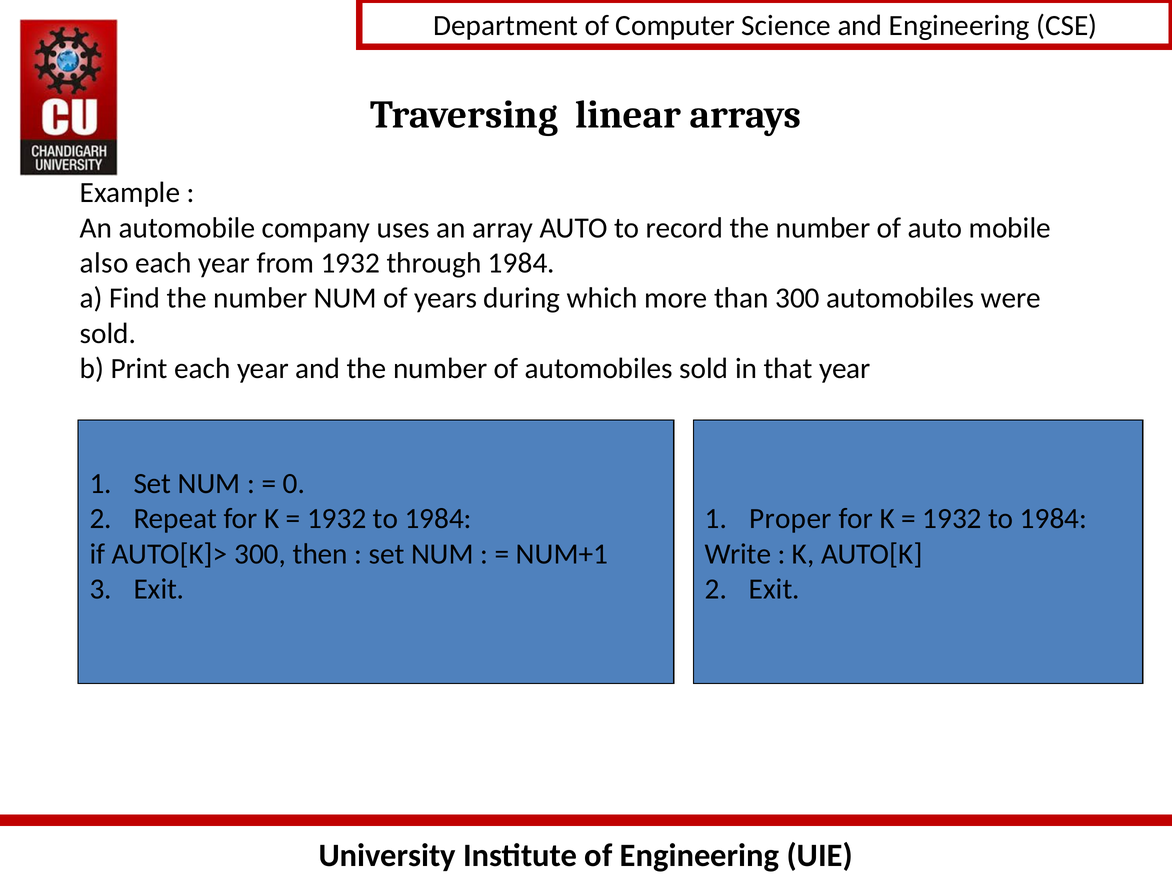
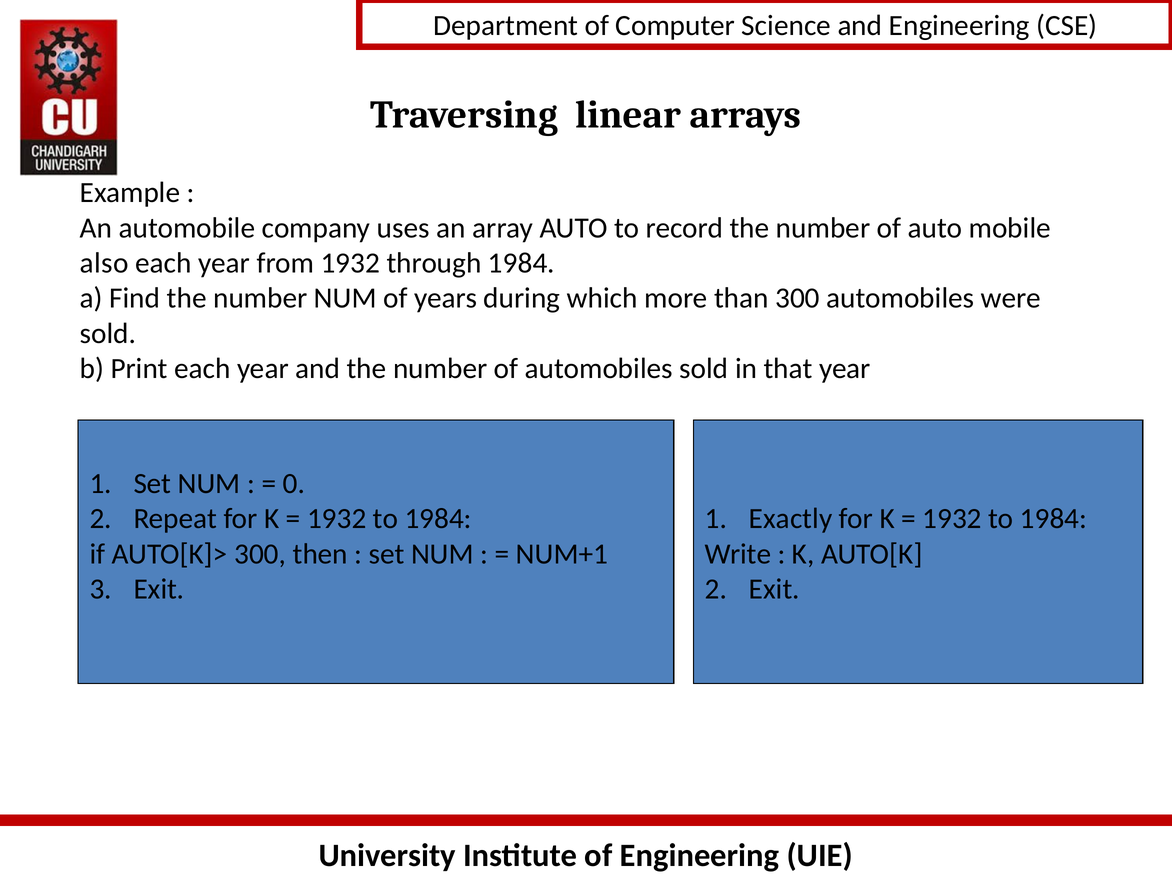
Proper: Proper -> Exactly
